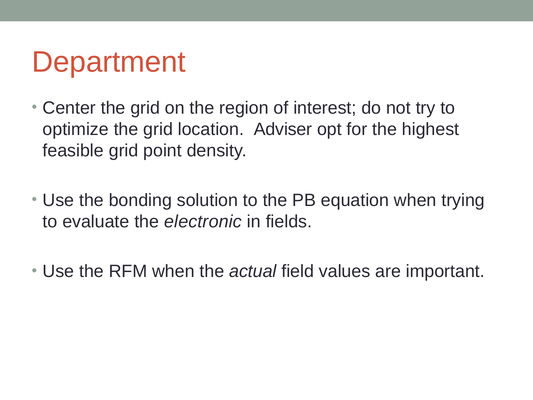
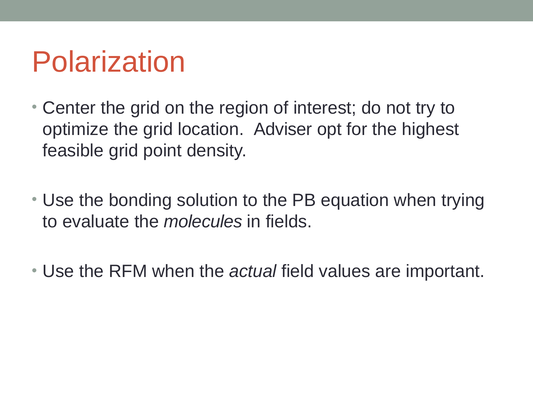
Department: Department -> Polarization
electronic: electronic -> molecules
